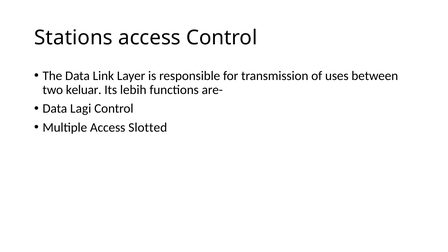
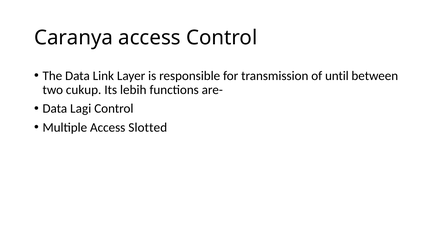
Stations: Stations -> Caranya
uses: uses -> until
keluar: keluar -> cukup
